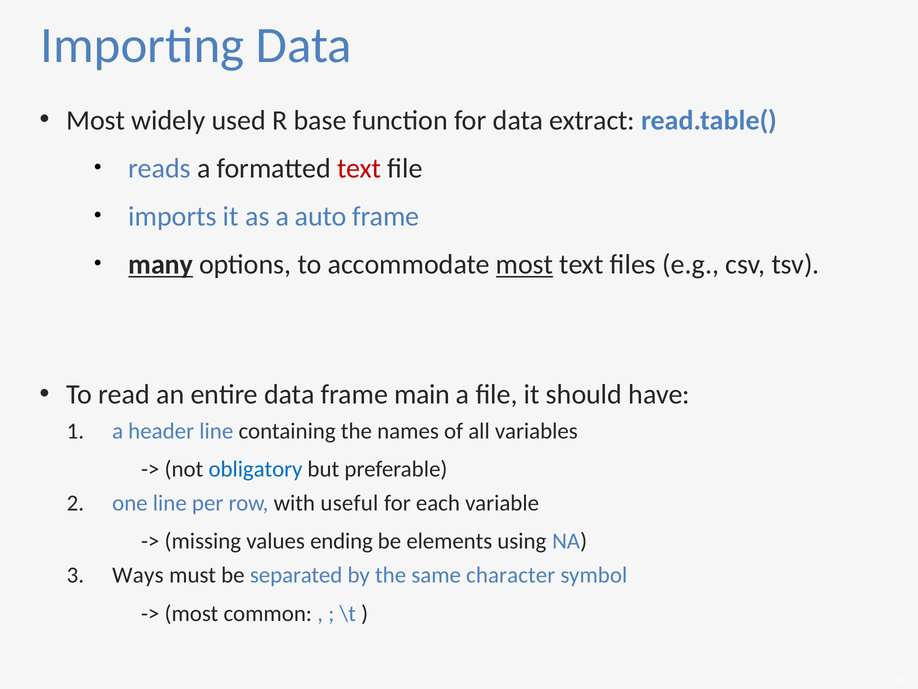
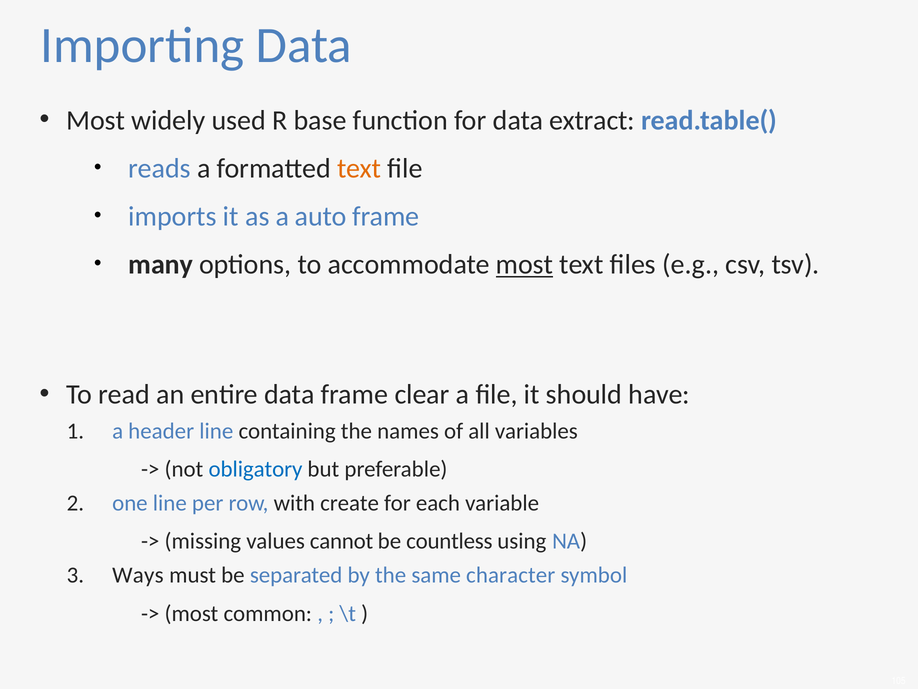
text at (359, 168) colour: red -> orange
many underline: present -> none
main: main -> clear
useful: useful -> create
ending: ending -> cannot
elements: elements -> countless
